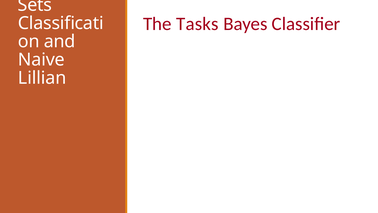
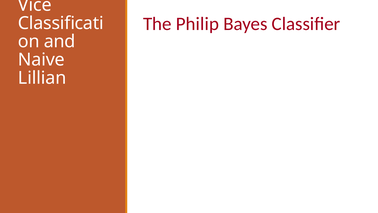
Sets: Sets -> Vice
Tasks: Tasks -> Philip
